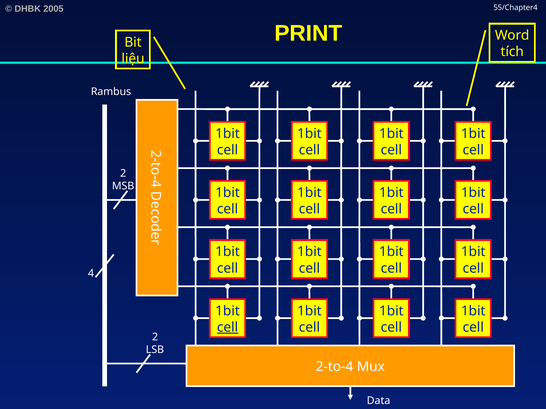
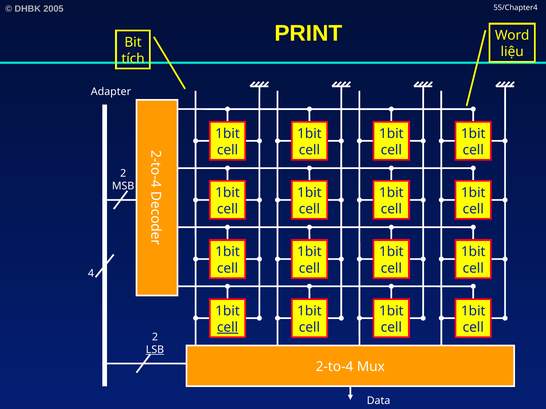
tích: tích -> liệu
liệu: liệu -> tích
Rambus: Rambus -> Adapter
LSB underline: none -> present
